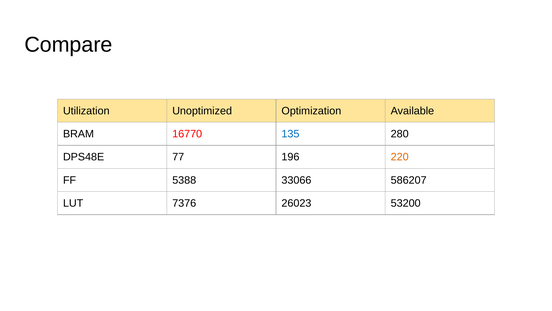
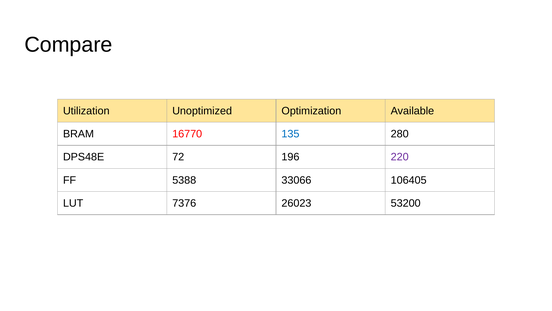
77: 77 -> 72
220 colour: orange -> purple
586207: 586207 -> 106405
